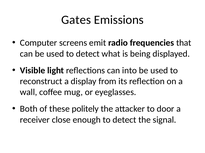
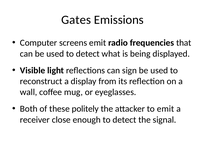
into: into -> sign
to door: door -> emit
